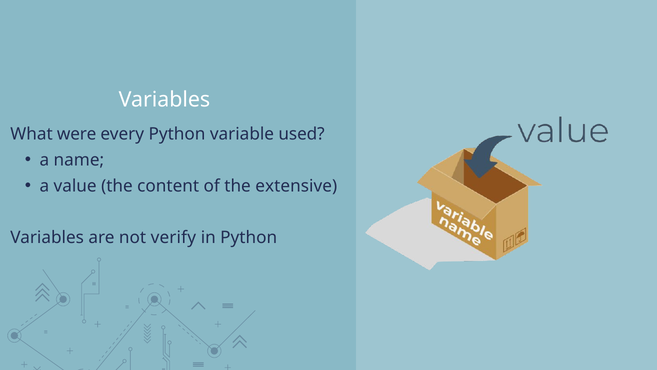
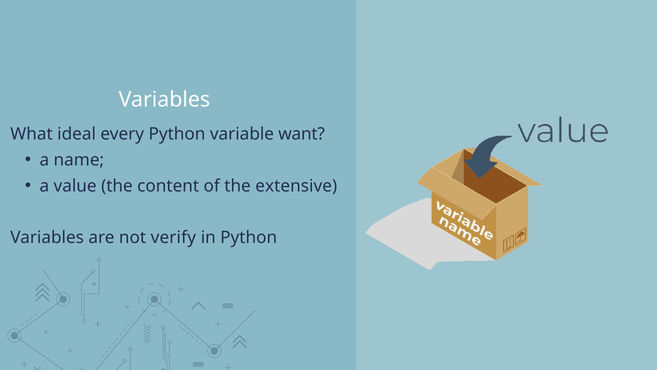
were: were -> ideal
used: used -> want
